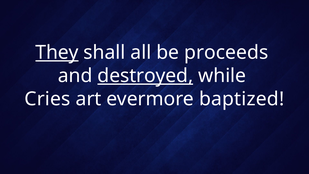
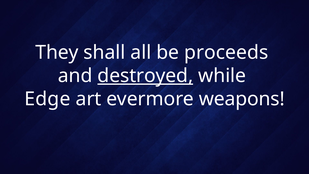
They underline: present -> none
Cries: Cries -> Edge
baptized: baptized -> weapons
